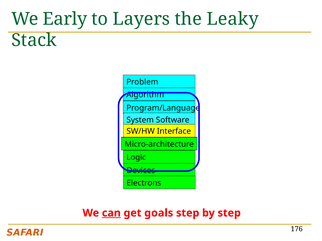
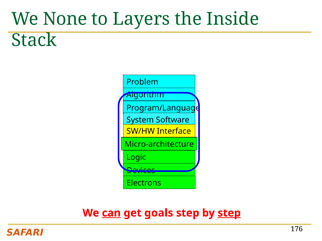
Early: Early -> None
Leaky: Leaky -> Inside
step at (229, 213) underline: none -> present
